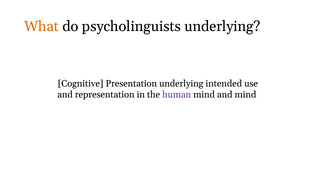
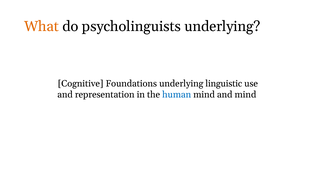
Presentation: Presentation -> Foundations
intended: intended -> linguistic
human colour: purple -> blue
